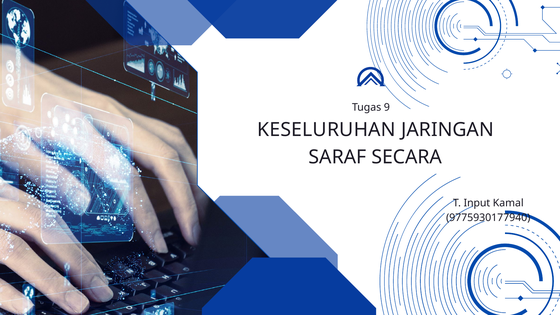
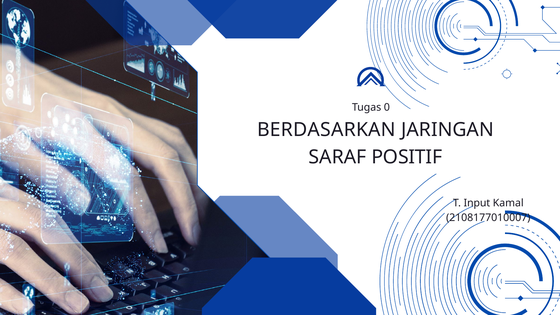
9: 9 -> 0
KESELURUHAN: KESELURUHAN -> BERDASARKAN
SECARA: SECARA -> POSITIF
9775930177940: 9775930177940 -> 2108177010007
